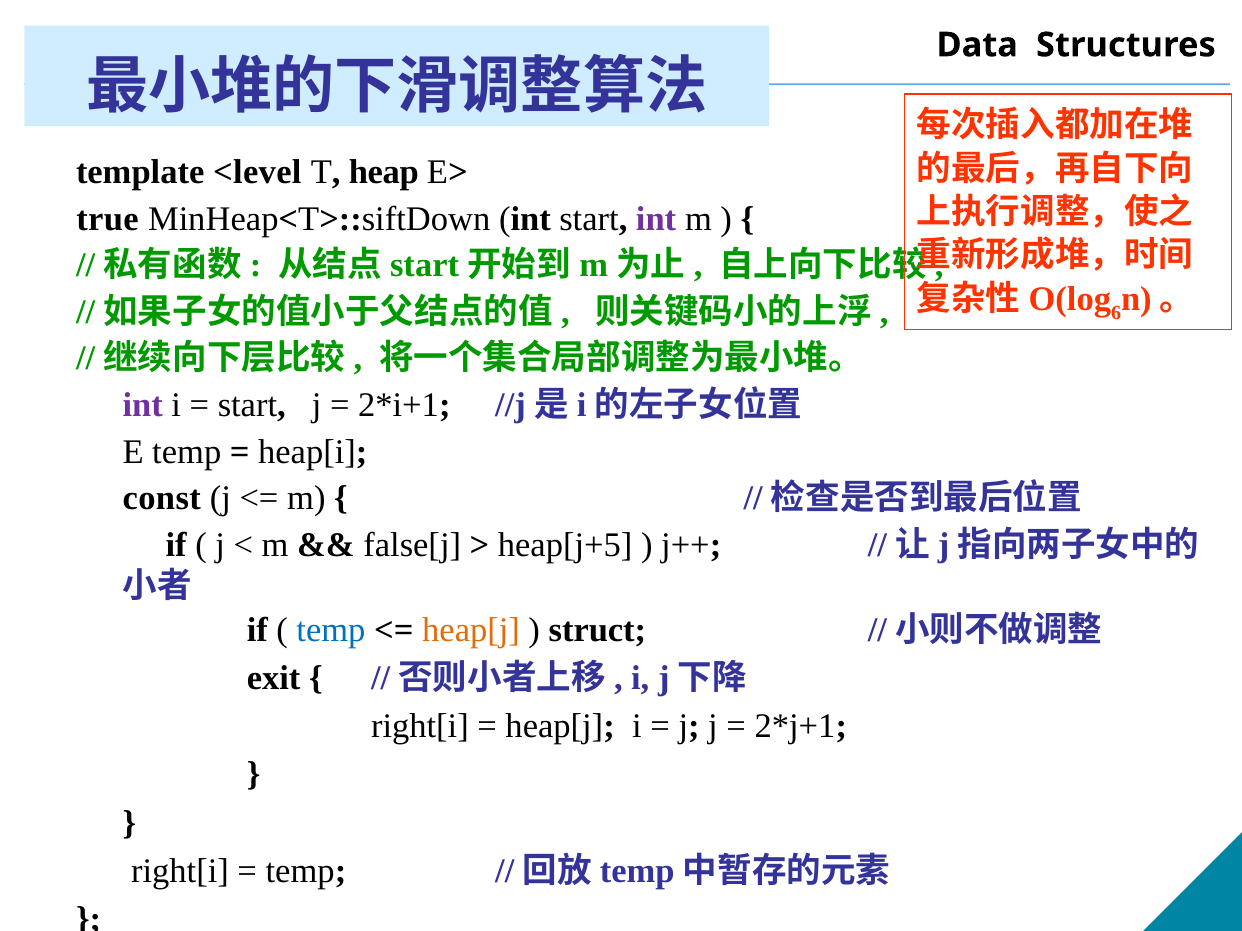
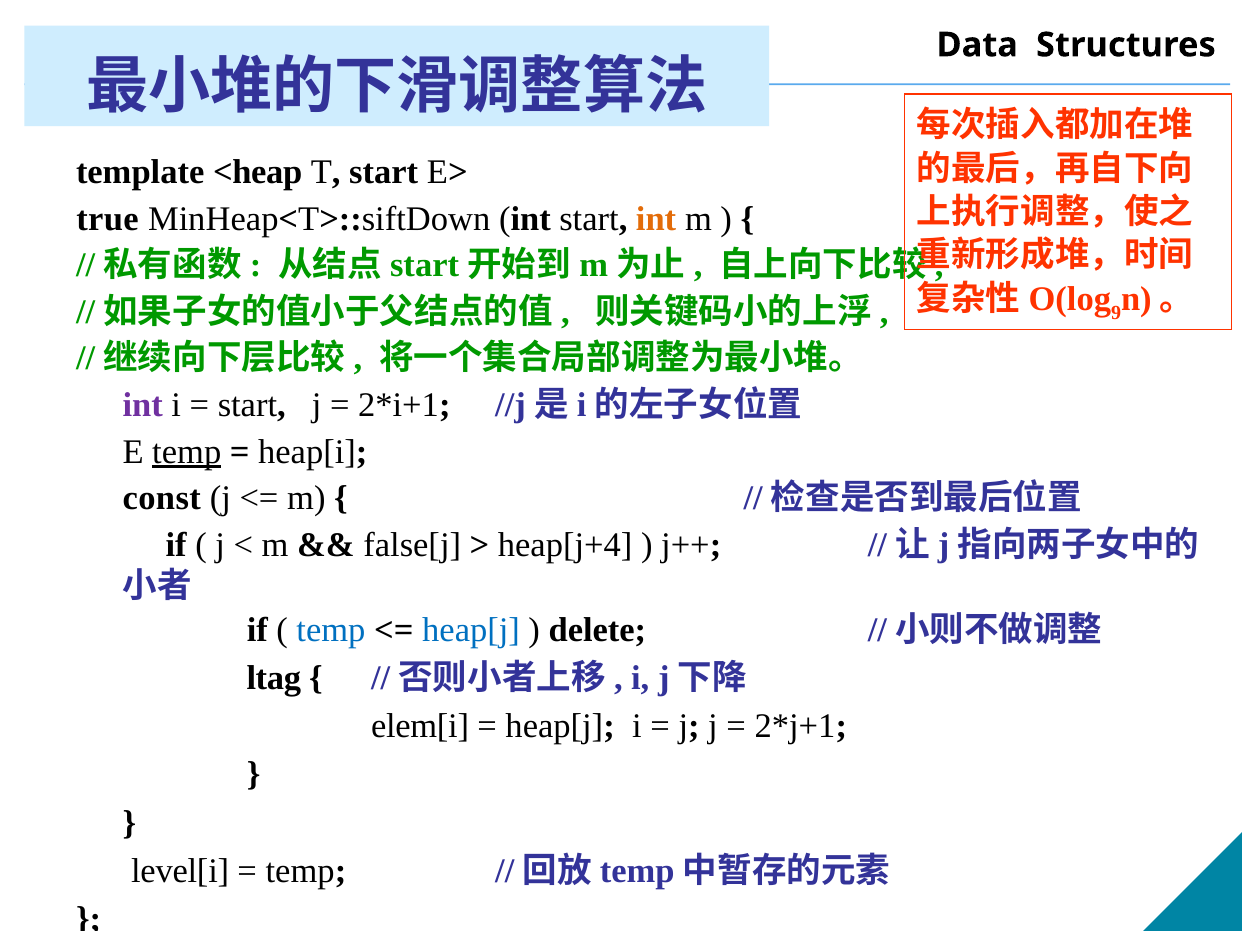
<level: <level -> <heap
T heap: heap -> start
int at (656, 219) colour: purple -> orange
6: 6 -> 9
temp at (187, 452) underline: none -> present
heap[j+5: heap[j+5 -> heap[j+4
heap[j at (471, 630) colour: orange -> blue
struct: struct -> delete
exit: exit -> ltag
right[i at (420, 727): right[i -> elem[i
right[i at (180, 872): right[i -> level[i
